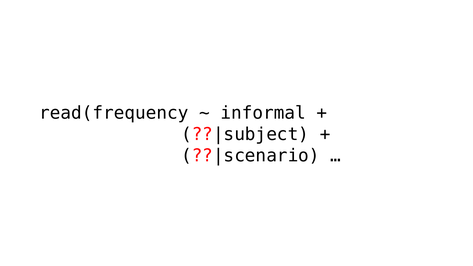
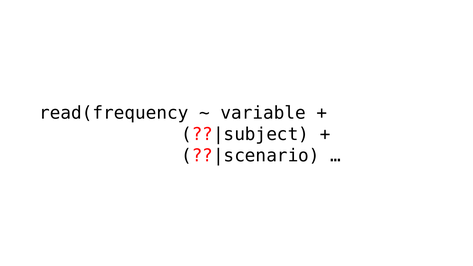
informal: informal -> variable
